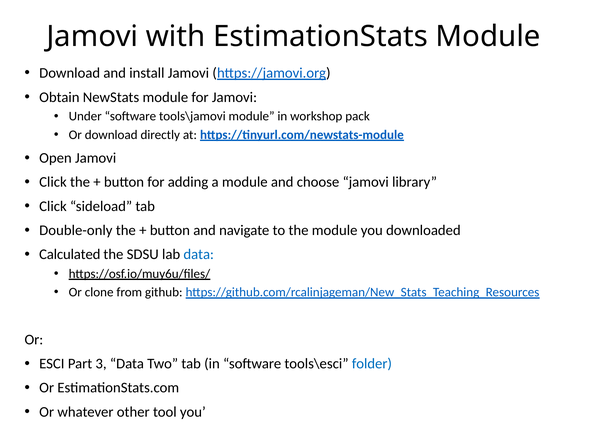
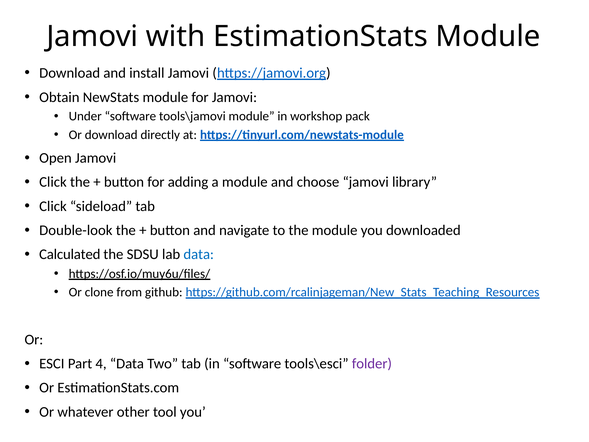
Double-only: Double-only -> Double-look
3: 3 -> 4
folder colour: blue -> purple
